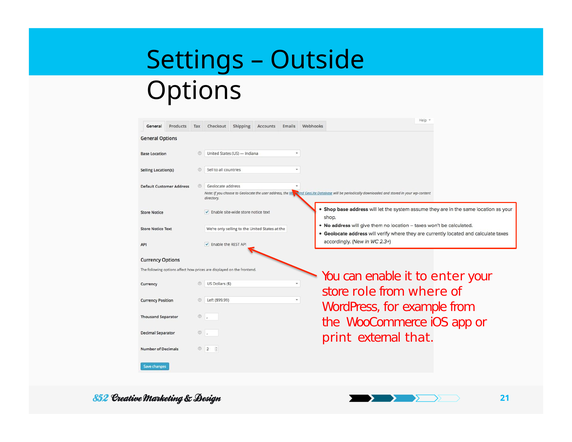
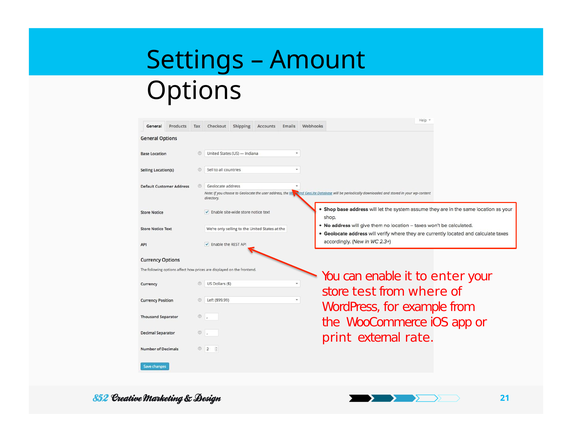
Outside: Outside -> Amount
role: role -> test
that: that -> rate
